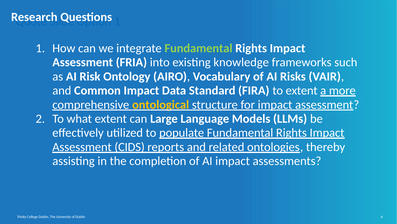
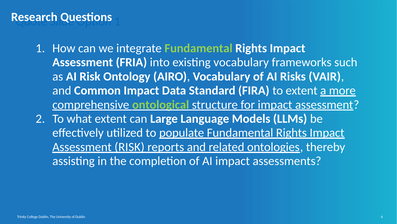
existing knowledge: knowledge -> vocabulary
ontological colour: yellow -> light green
Assessment CIDS: CIDS -> RISK
